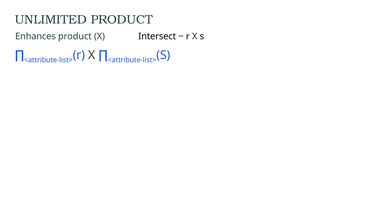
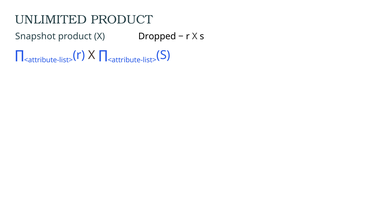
Enhances: Enhances -> Snapshot
Intersect: Intersect -> Dropped
